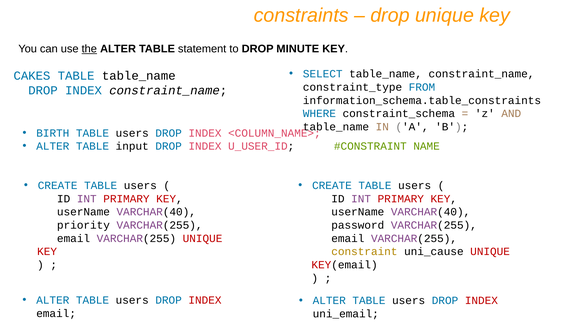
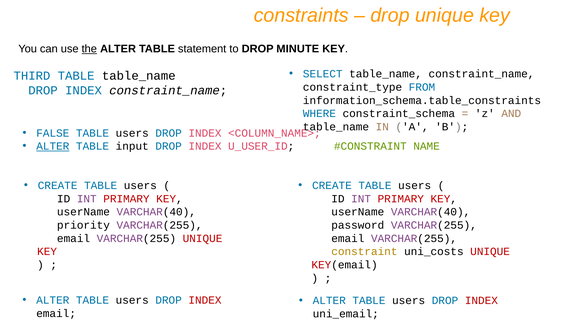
CAKES: CAKES -> THIRD
BIRTH: BIRTH -> FALSE
ALTER at (53, 146) underline: none -> present
uni_cause: uni_cause -> uni_costs
